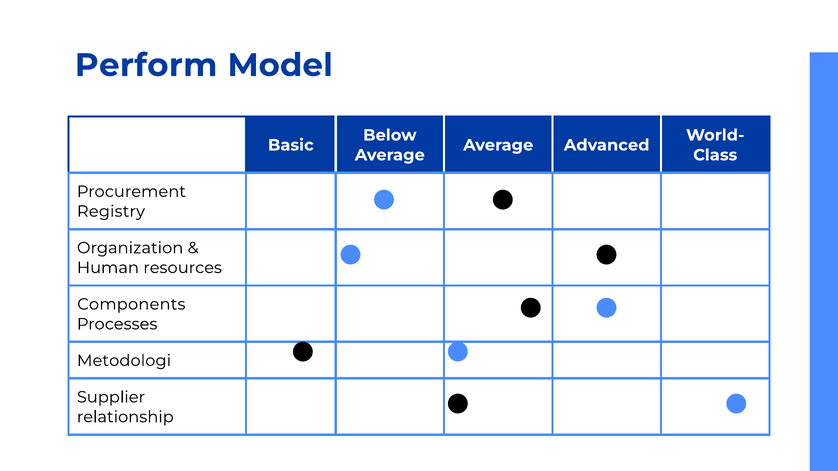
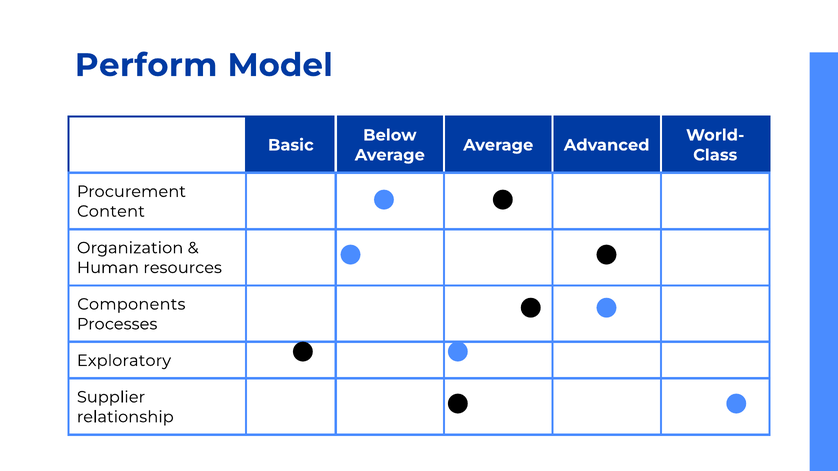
Registry: Registry -> Content
Metodologi: Metodologi -> Exploratory
